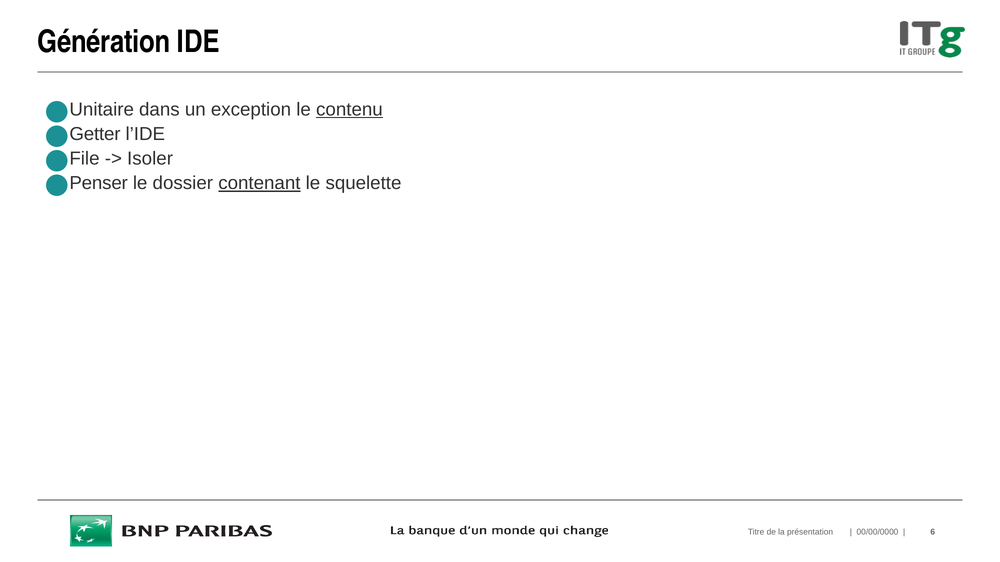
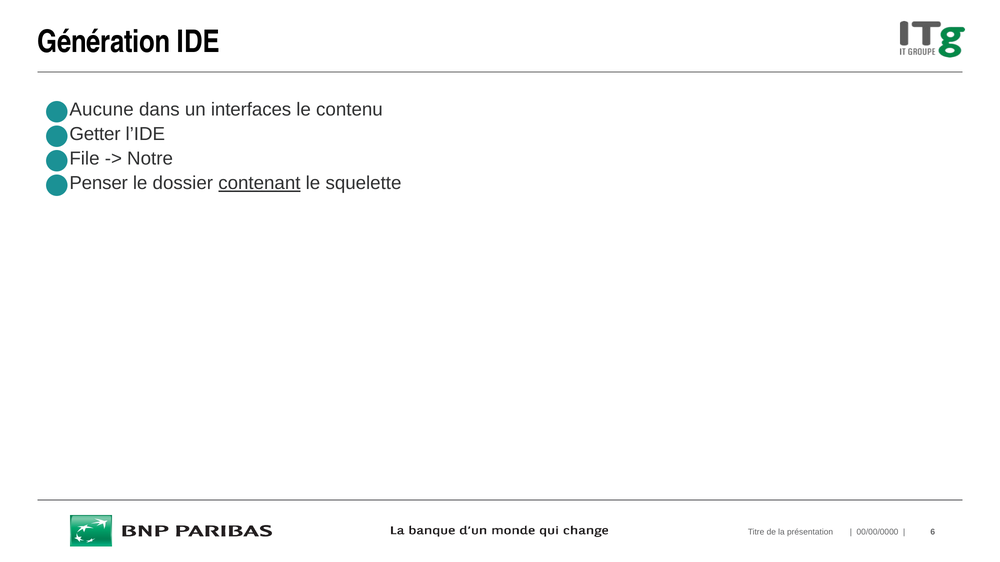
Unitaire: Unitaire -> Aucune
exception: exception -> interfaces
contenu underline: present -> none
Isoler: Isoler -> Notre
